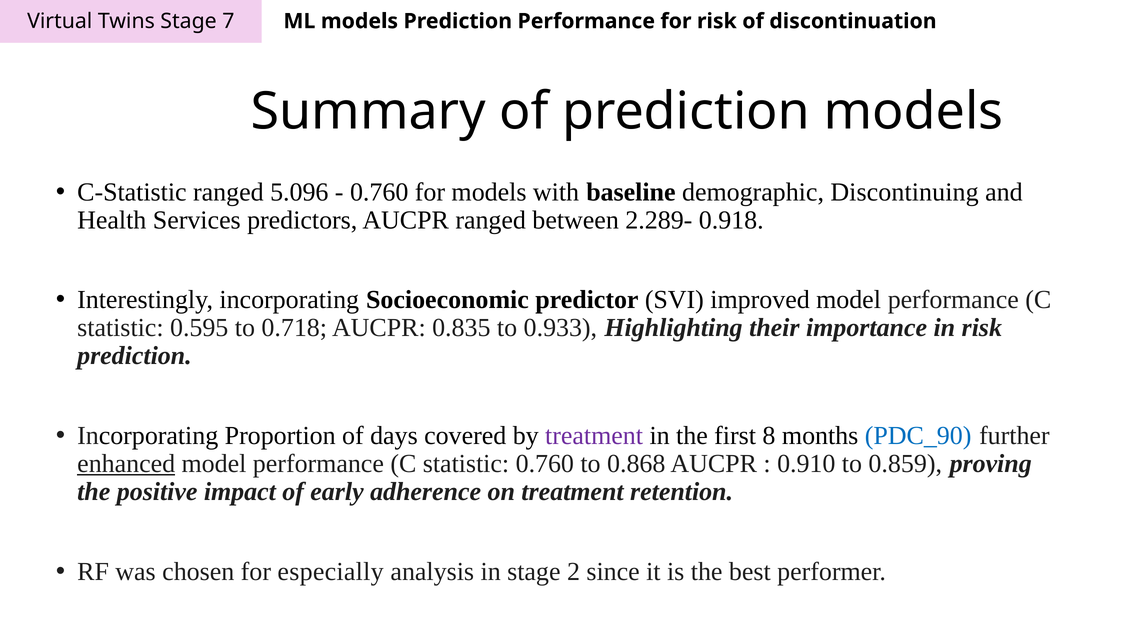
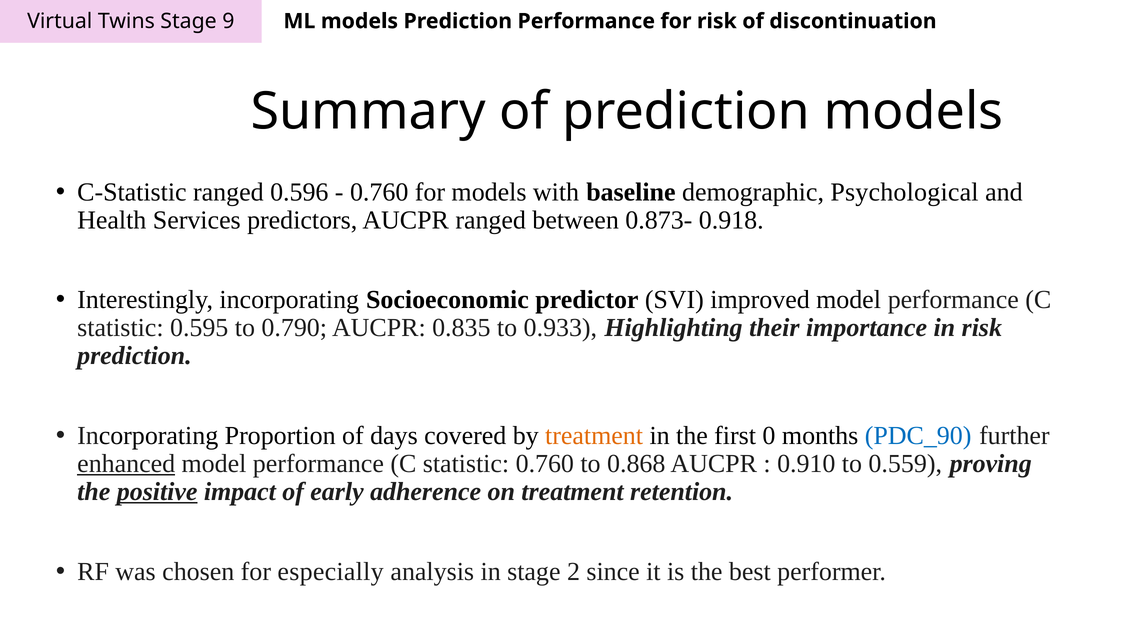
7: 7 -> 9
5.096: 5.096 -> 0.596
Discontinuing: Discontinuing -> Psychological
2.289-: 2.289- -> 0.873-
0.718: 0.718 -> 0.790
treatment at (594, 436) colour: purple -> orange
8: 8 -> 0
0.859: 0.859 -> 0.559
positive underline: none -> present
